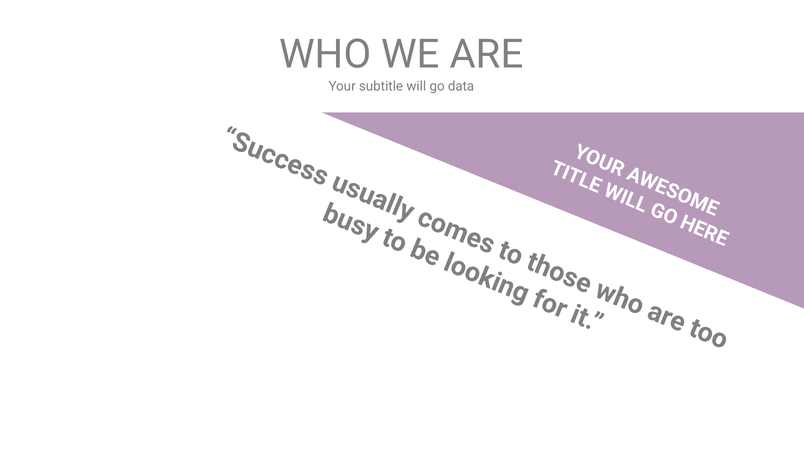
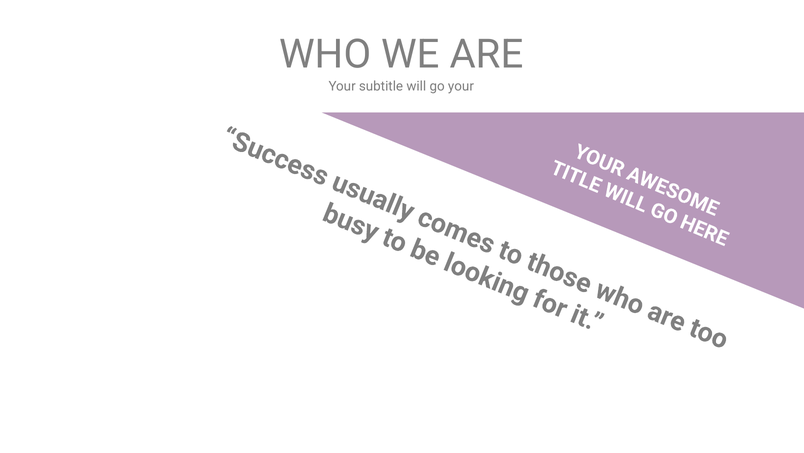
go data: data -> your
